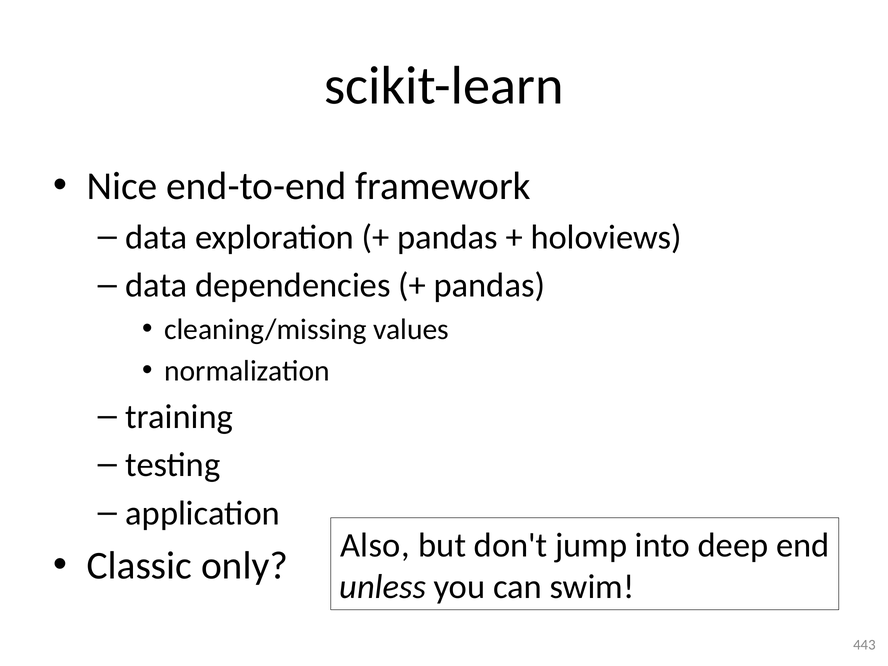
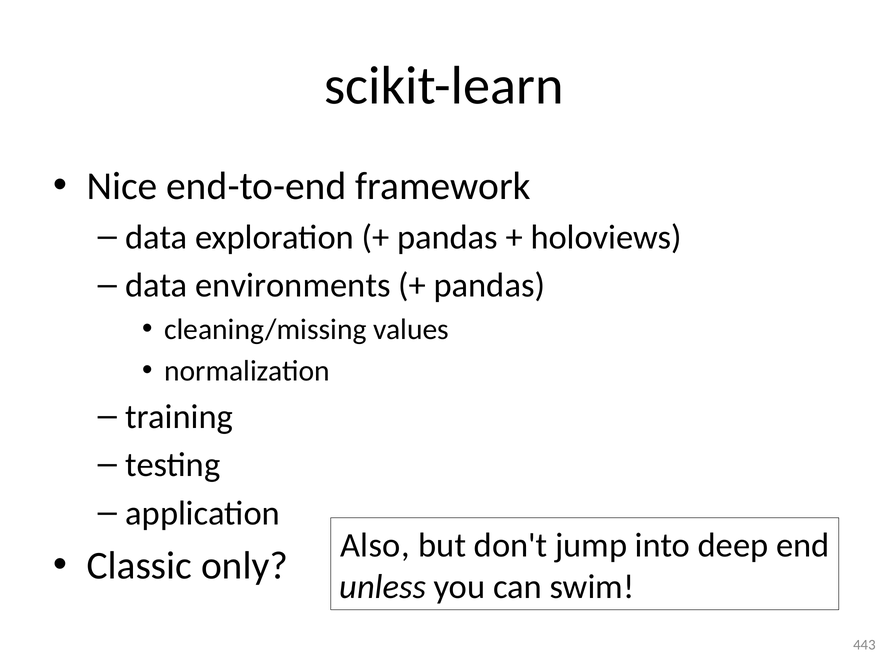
dependencies: dependencies -> environments
